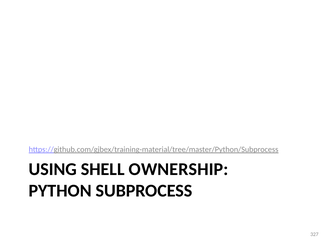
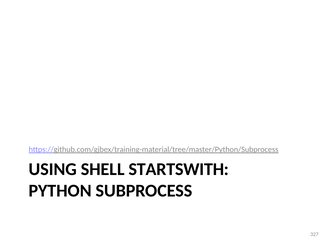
OWNERSHIP: OWNERSHIP -> STARTSWITH
